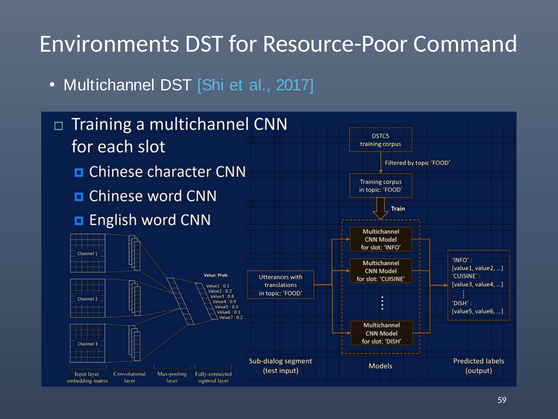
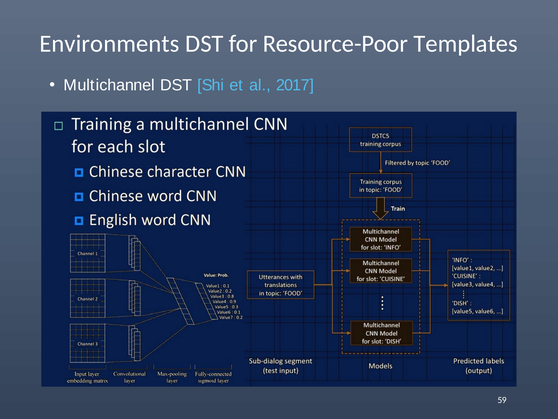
Command: Command -> Templates
